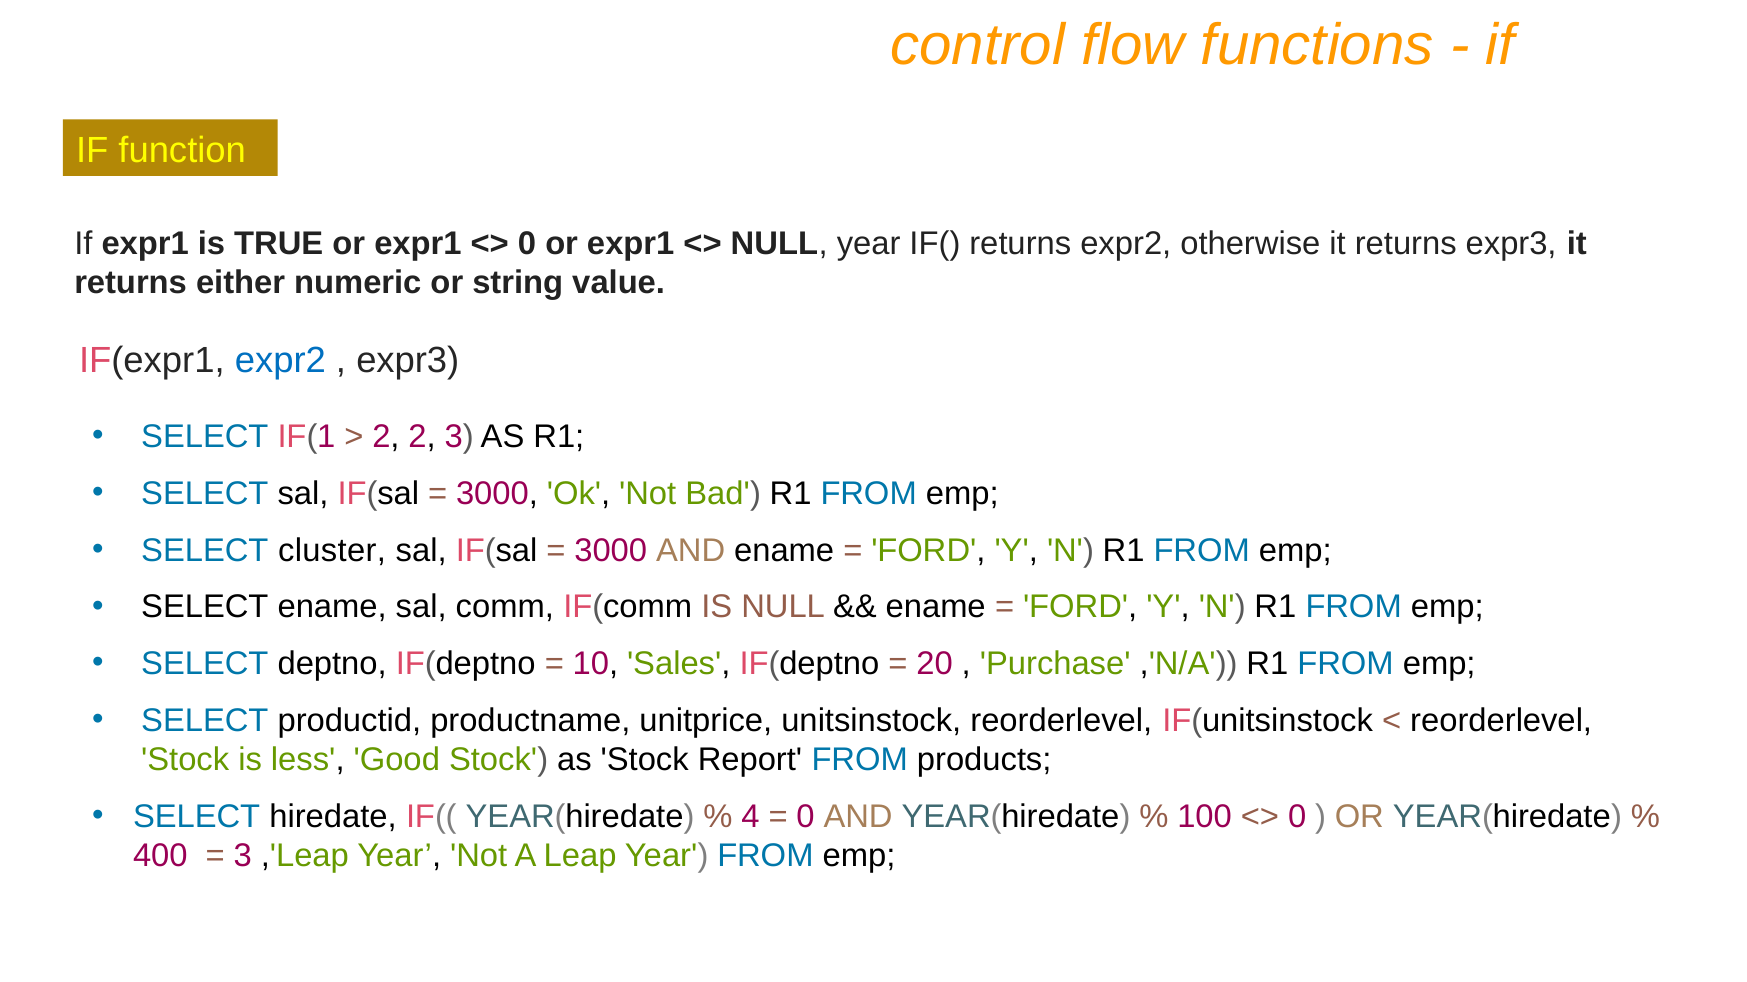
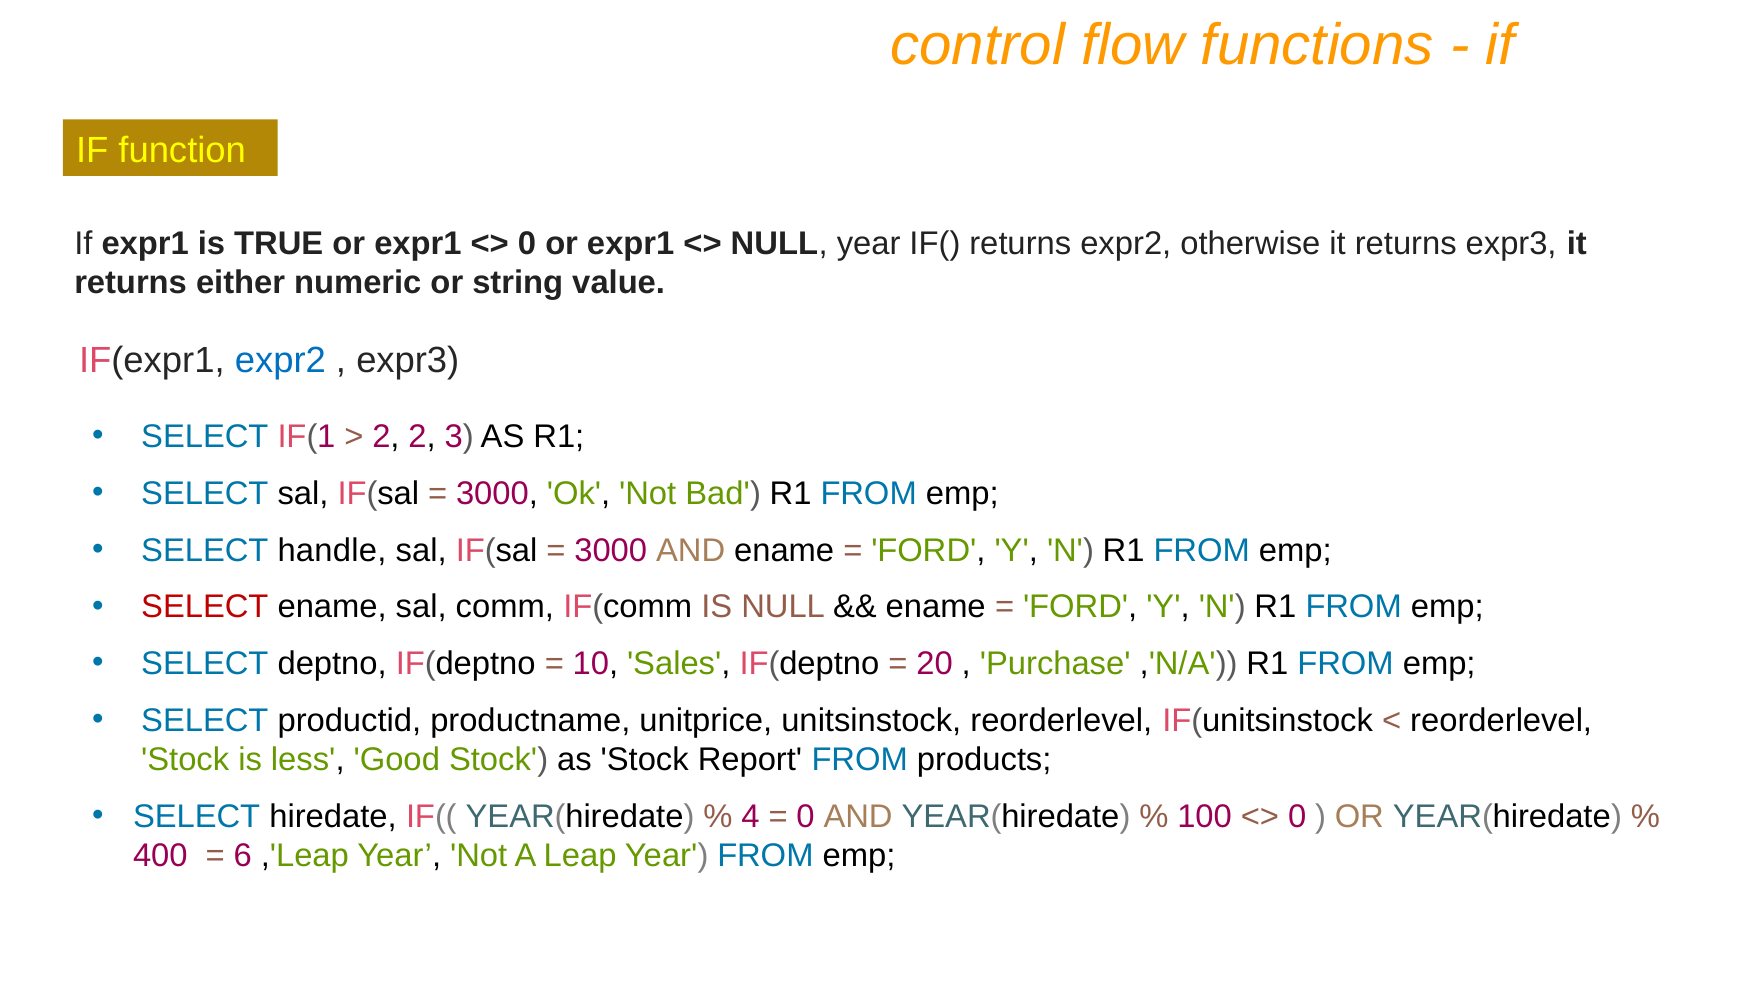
cluster: cluster -> handle
SELECT at (205, 607) colour: black -> red
3 at (243, 856): 3 -> 6
